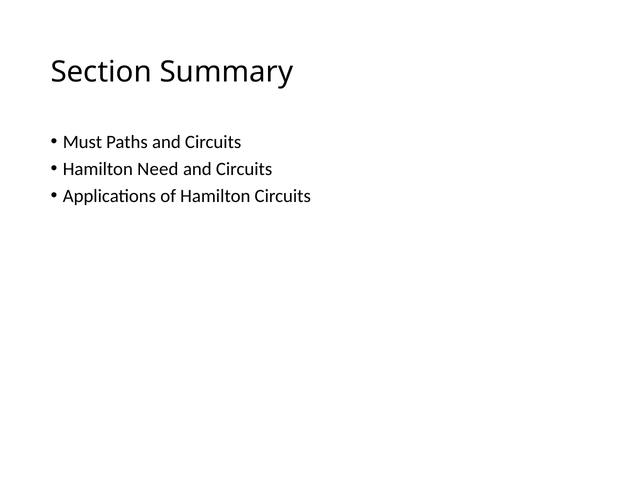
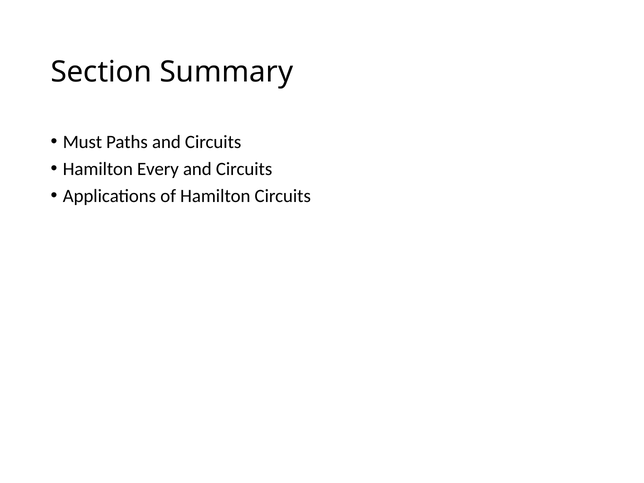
Need: Need -> Every
